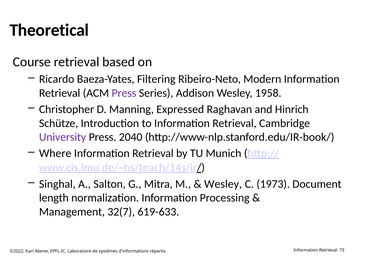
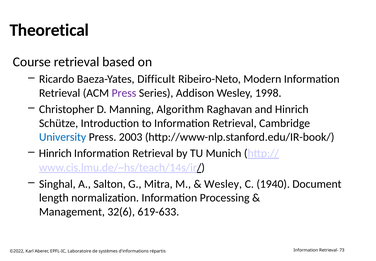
Filtering: Filtering -> Difficult
1958: 1958 -> 1998
Expressed: Expressed -> Algorithm
University colour: purple -> blue
2040: 2040 -> 2003
Where at (55, 153): Where -> Hinrich
1973: 1973 -> 1940
32(7: 32(7 -> 32(6
